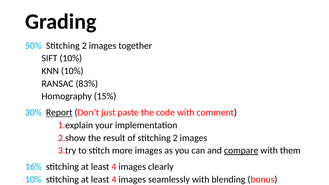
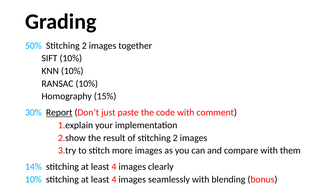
RANSAC 83%: 83% -> 10%
compare underline: present -> none
16%: 16% -> 14%
